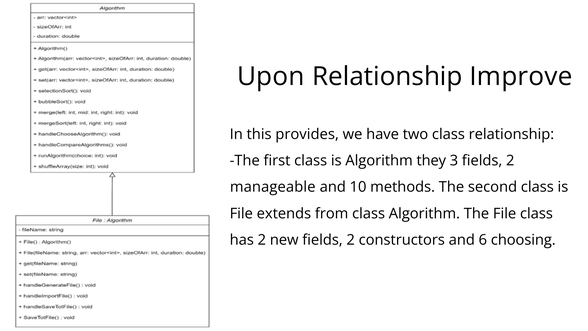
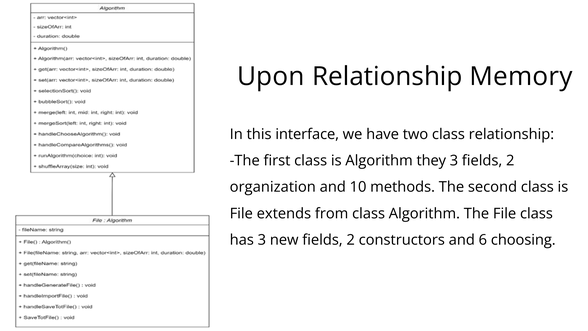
Improve: Improve -> Memory
provides: provides -> interface
manageable: manageable -> organization
has 2: 2 -> 3
